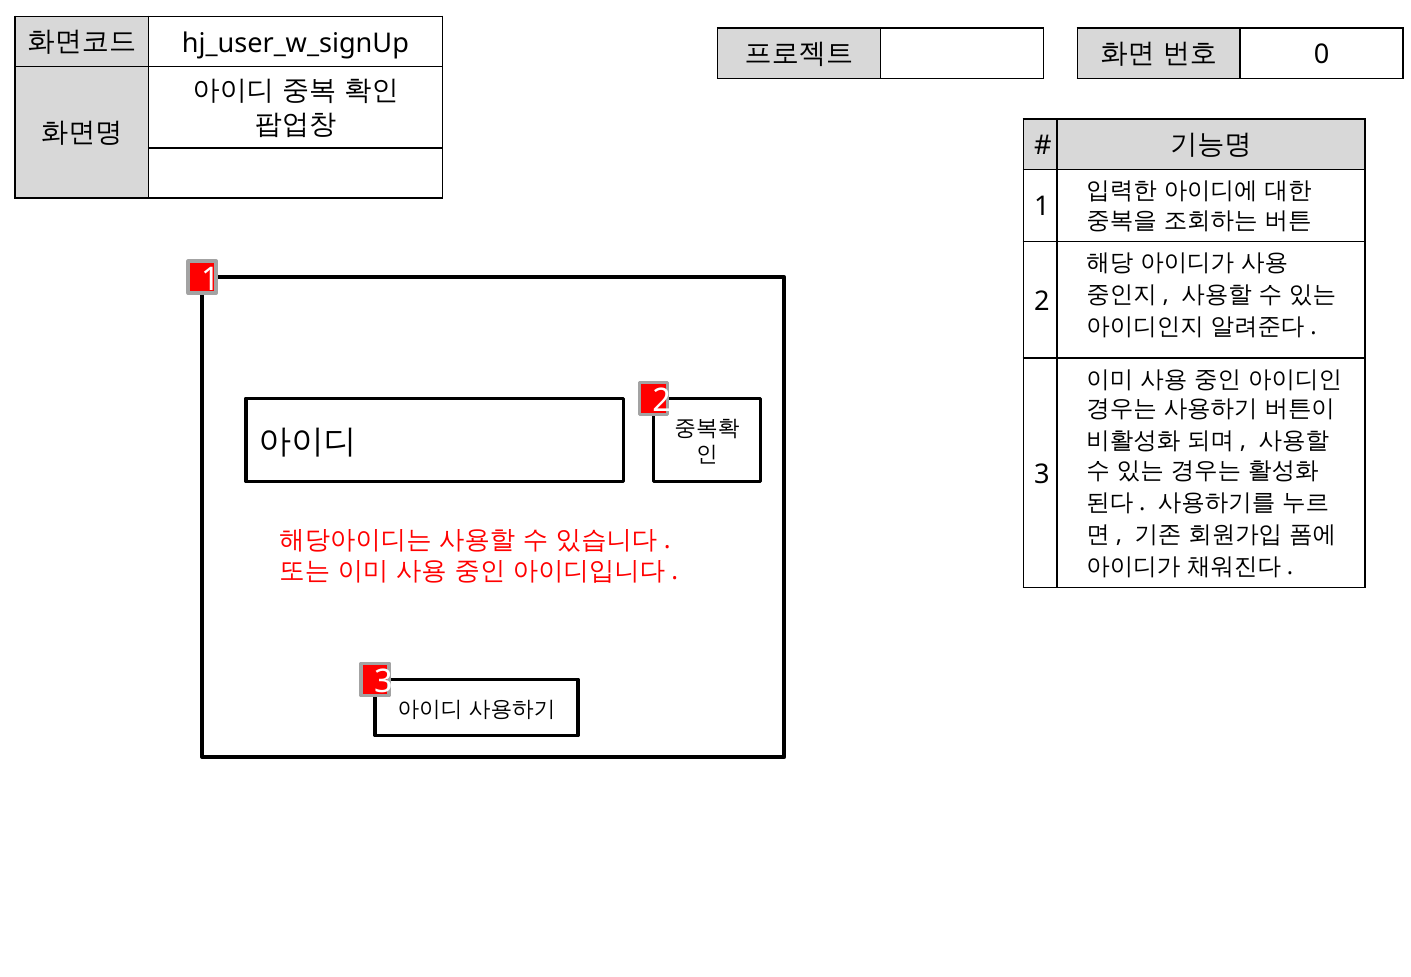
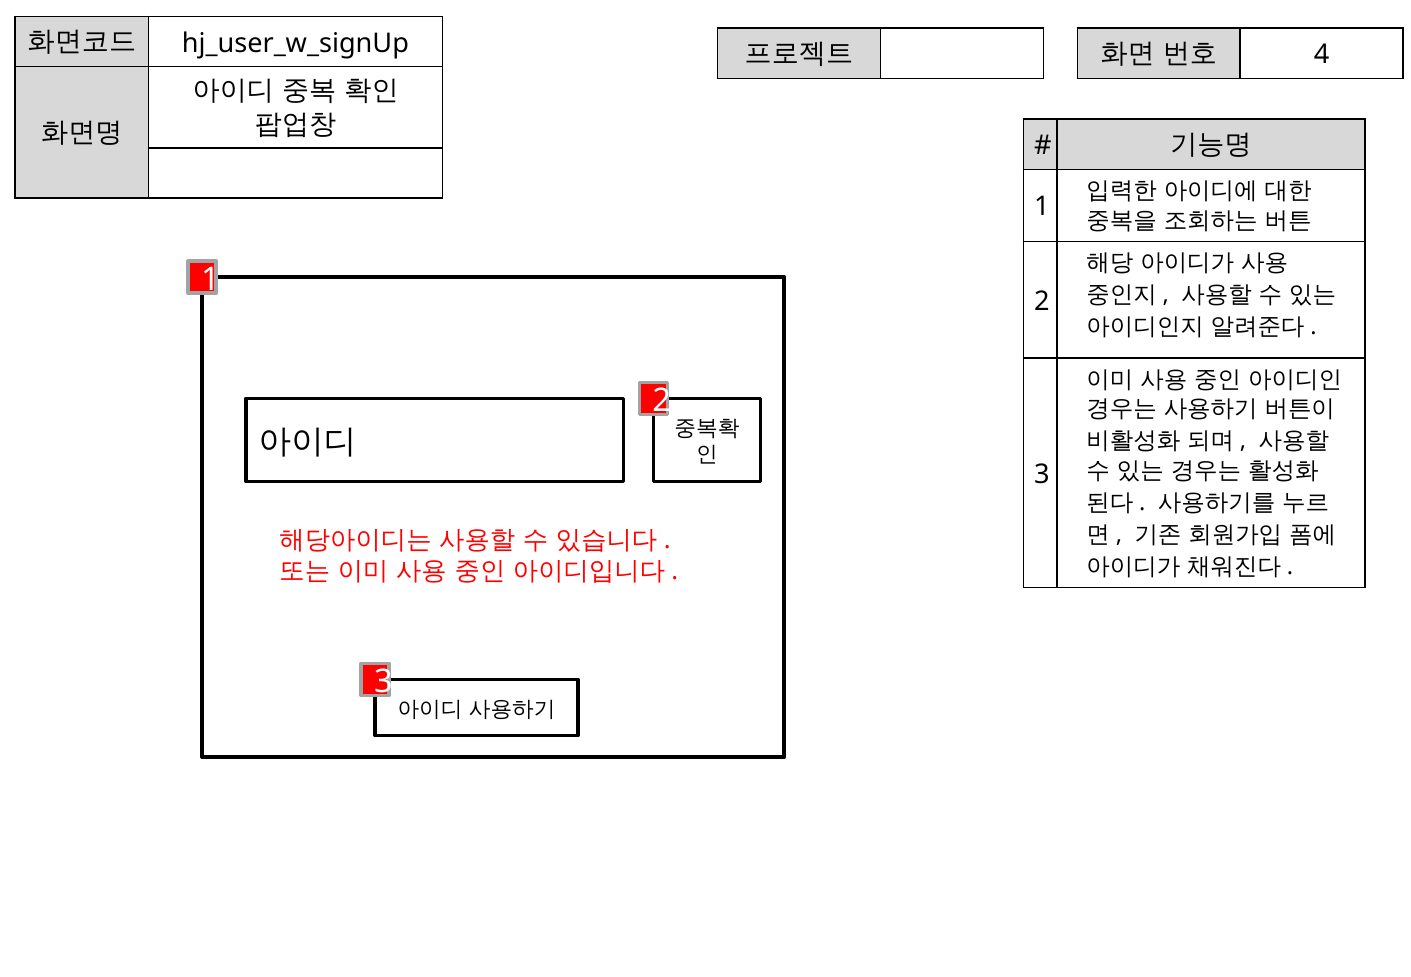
0: 0 -> 4
